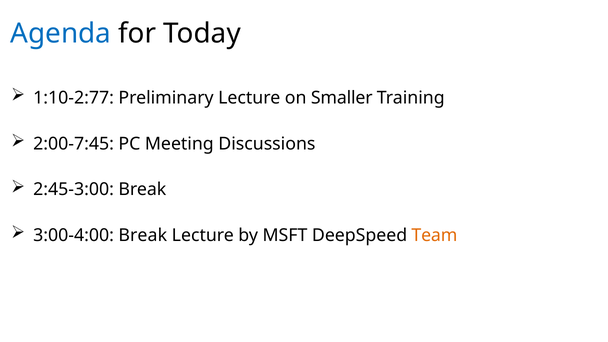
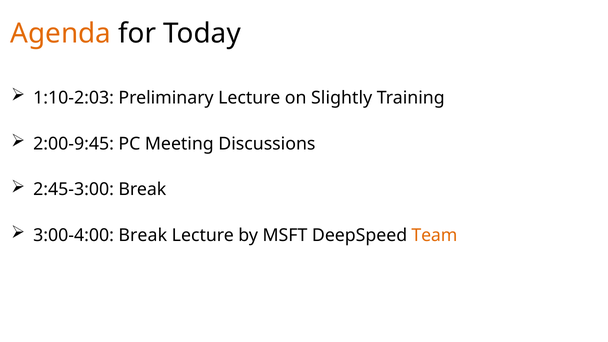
Agenda colour: blue -> orange
1:10-2:77: 1:10-2:77 -> 1:10-2:03
Smaller: Smaller -> Slightly
2:00-7:45: 2:00-7:45 -> 2:00-9:45
